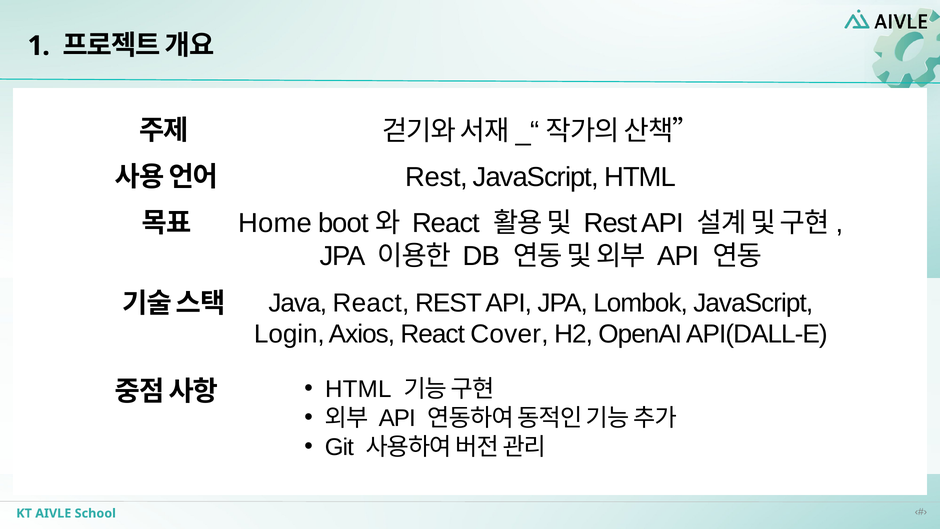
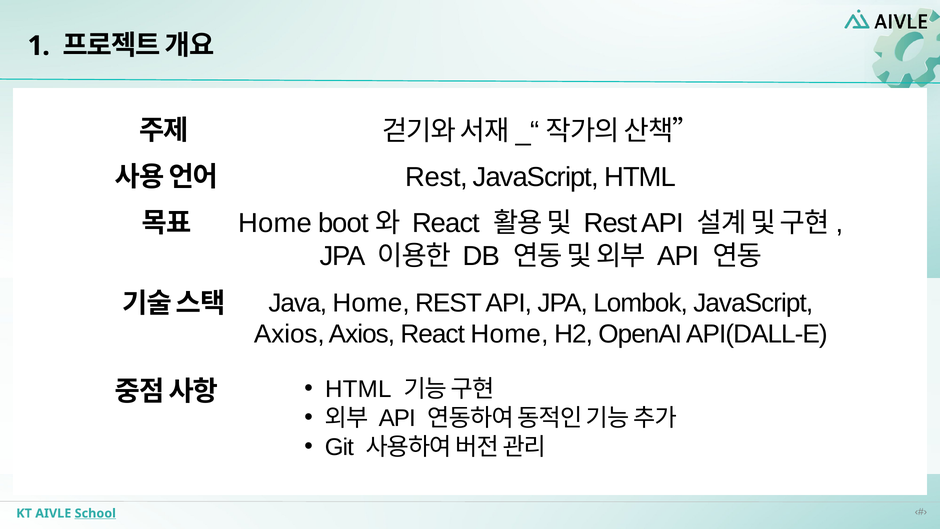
Java React: React -> Home
Login at (289, 334): Login -> Axios
React Cover: Cover -> Home
School underline: none -> present
